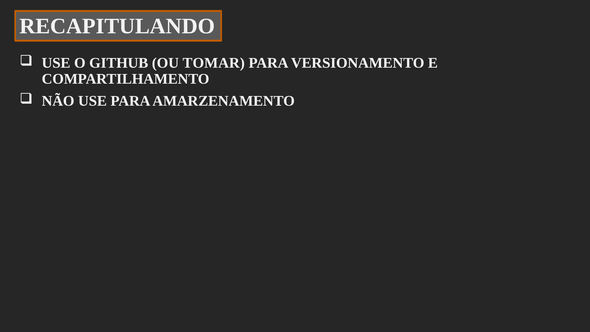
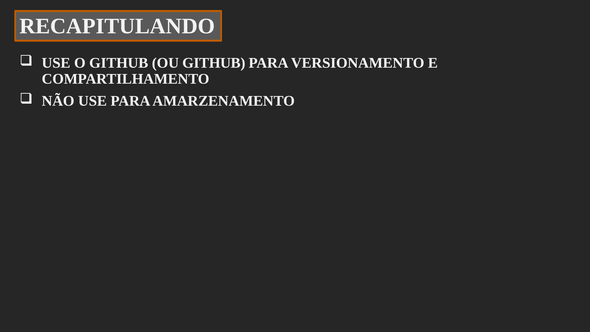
OU TOMAR: TOMAR -> GITHUB
